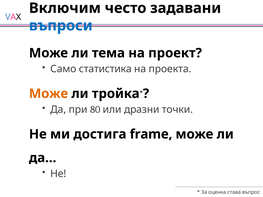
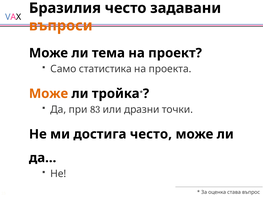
Включим: Включим -> Бразилия
въпроси colour: blue -> orange
80: 80 -> 83
достига frame: frame -> често
